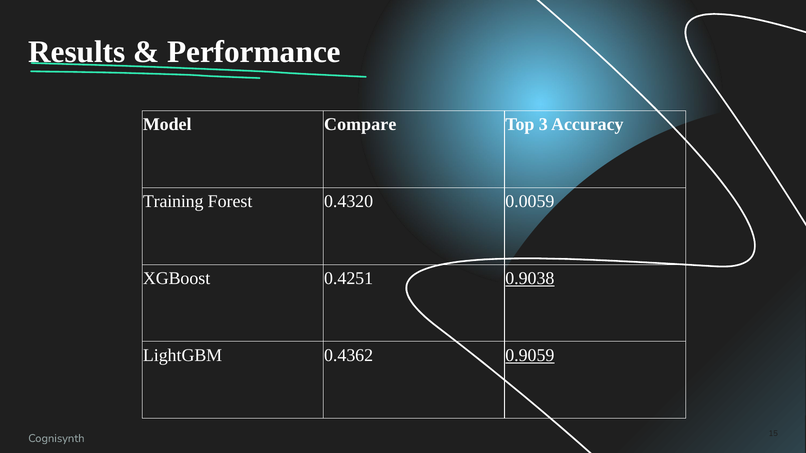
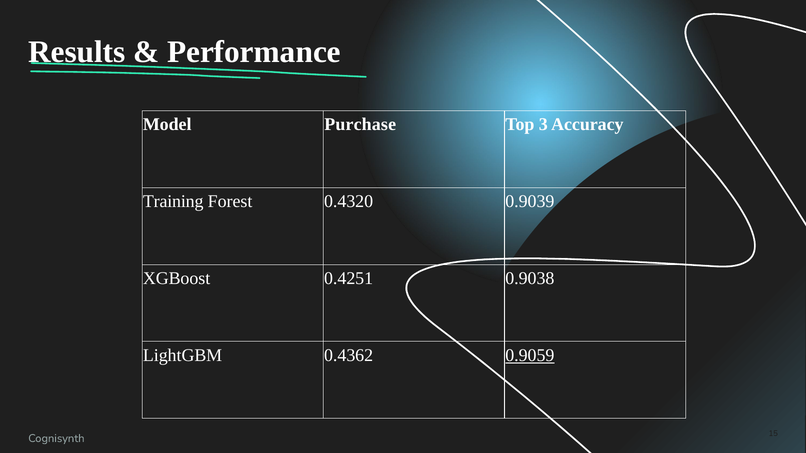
Compare: Compare -> Purchase
0.0059: 0.0059 -> 0.9039
0.9038 underline: present -> none
